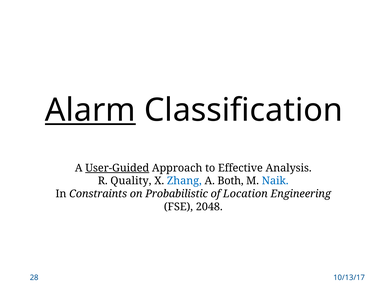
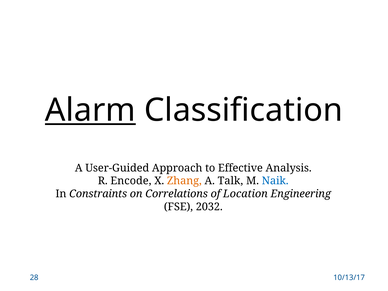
User-Guided underline: present -> none
Quality: Quality -> Encode
Zhang colour: blue -> orange
Both: Both -> Talk
Probabilistic: Probabilistic -> Correlations
2048: 2048 -> 2032
